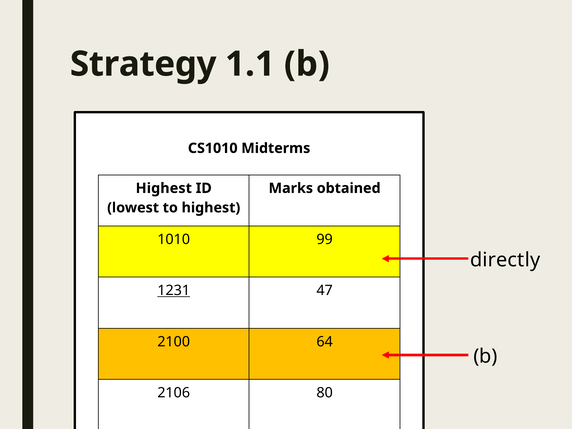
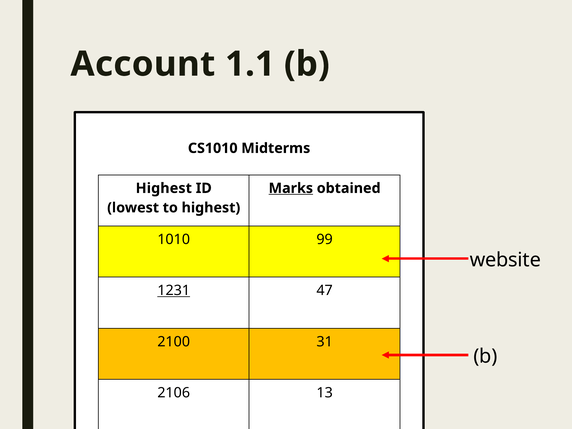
Strategy: Strategy -> Account
Marks underline: none -> present
directly: directly -> website
64: 64 -> 31
80: 80 -> 13
